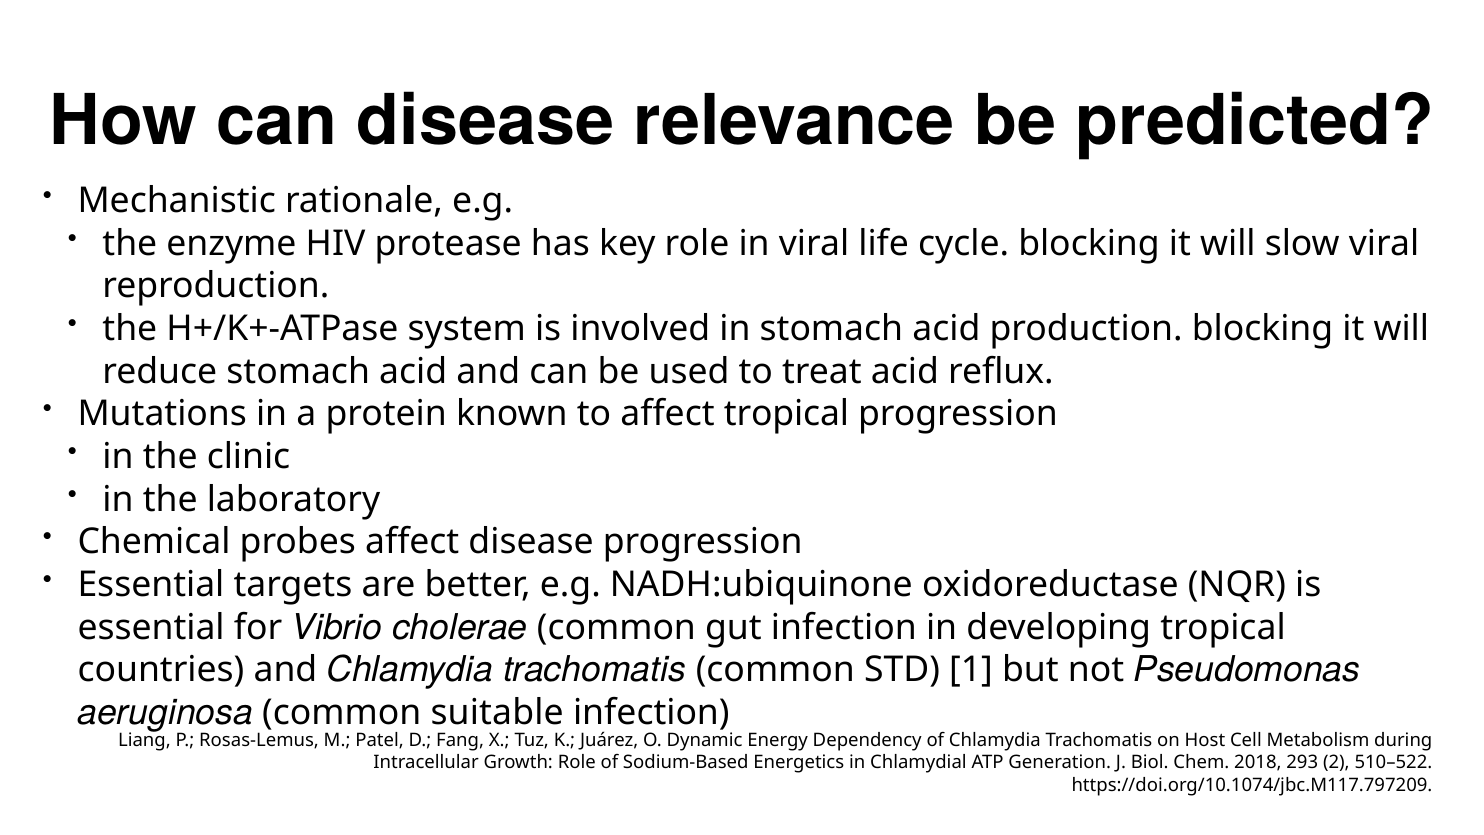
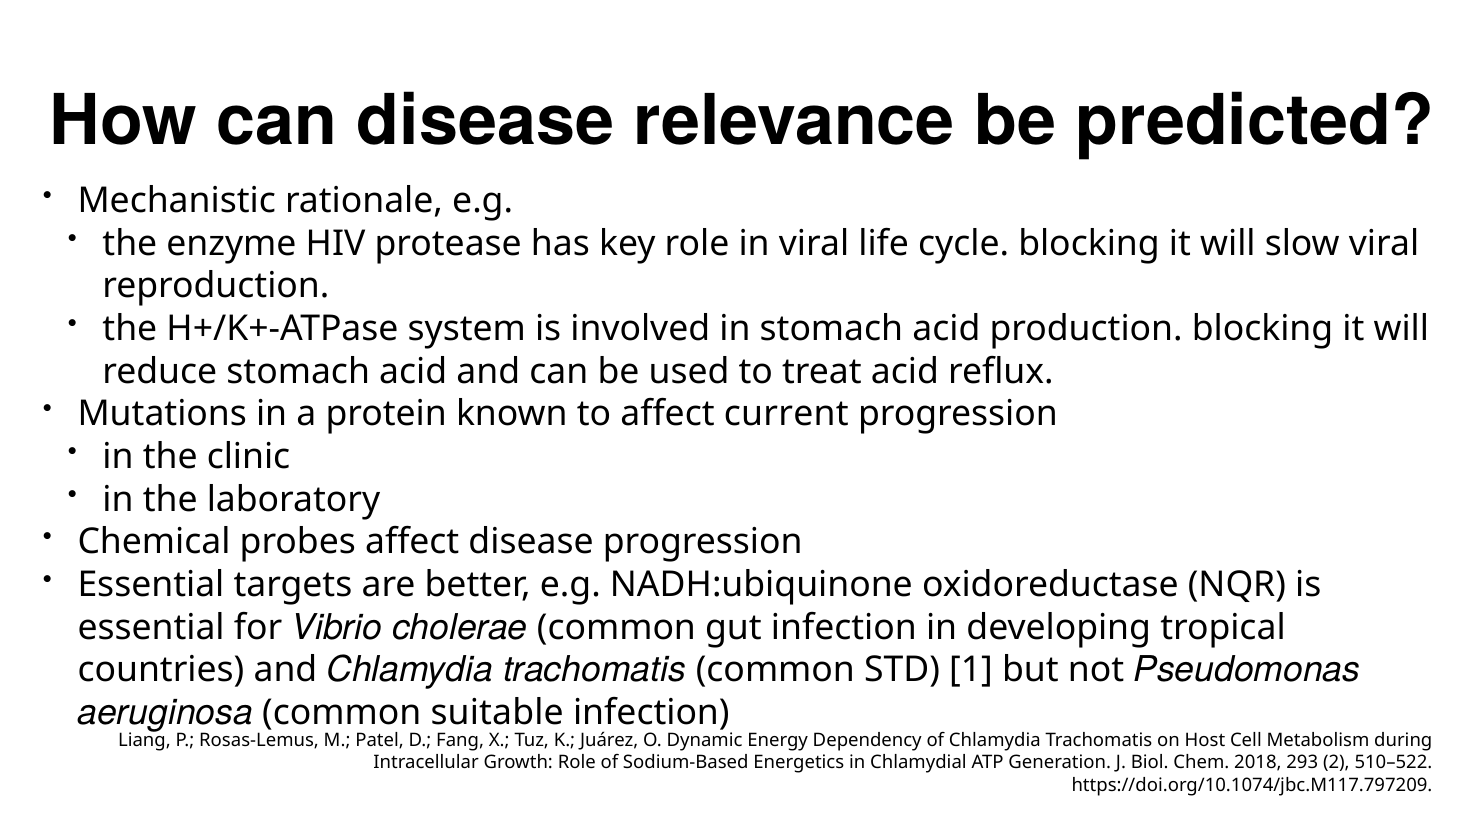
affect tropical: tropical -> current
